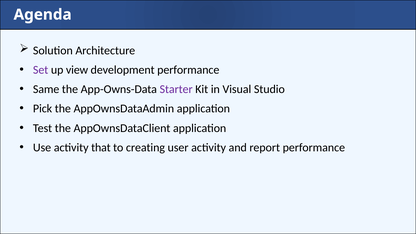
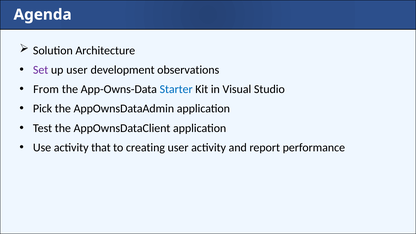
up view: view -> user
development performance: performance -> observations
Same: Same -> From
Starter colour: purple -> blue
